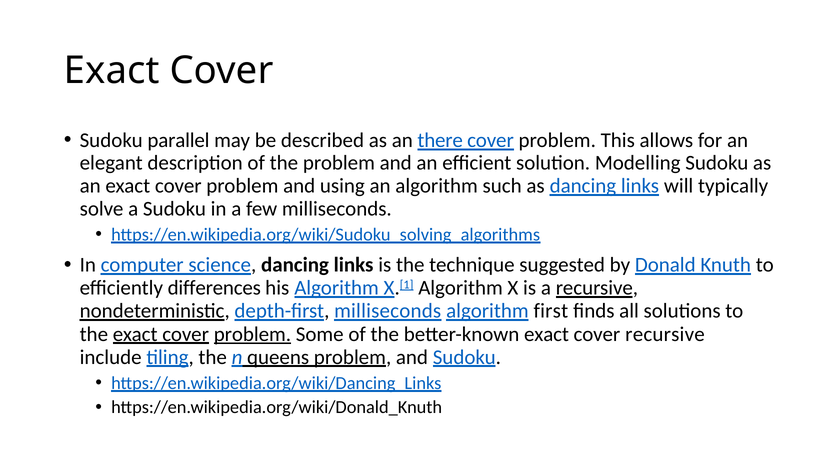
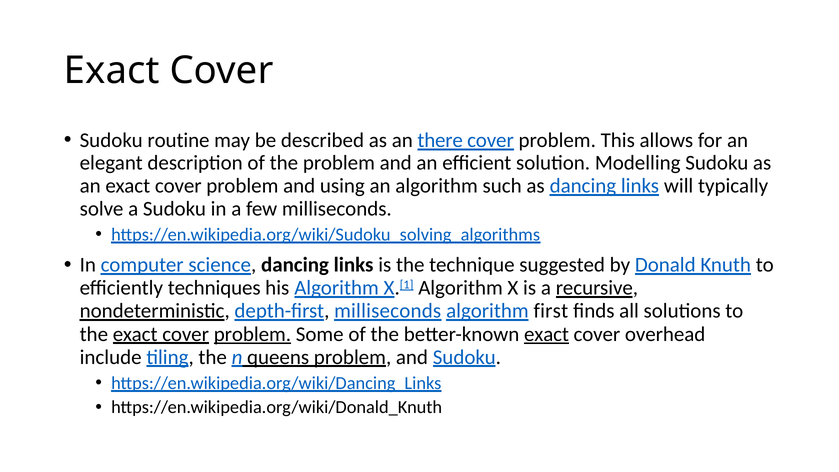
parallel: parallel -> routine
differences: differences -> techniques
exact at (547, 334) underline: none -> present
cover recursive: recursive -> overhead
